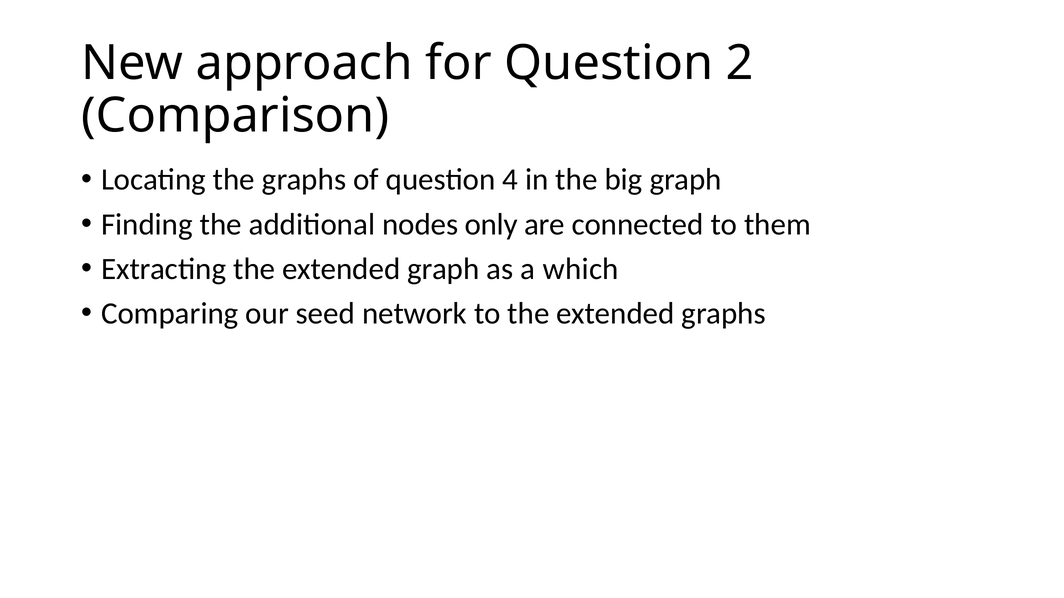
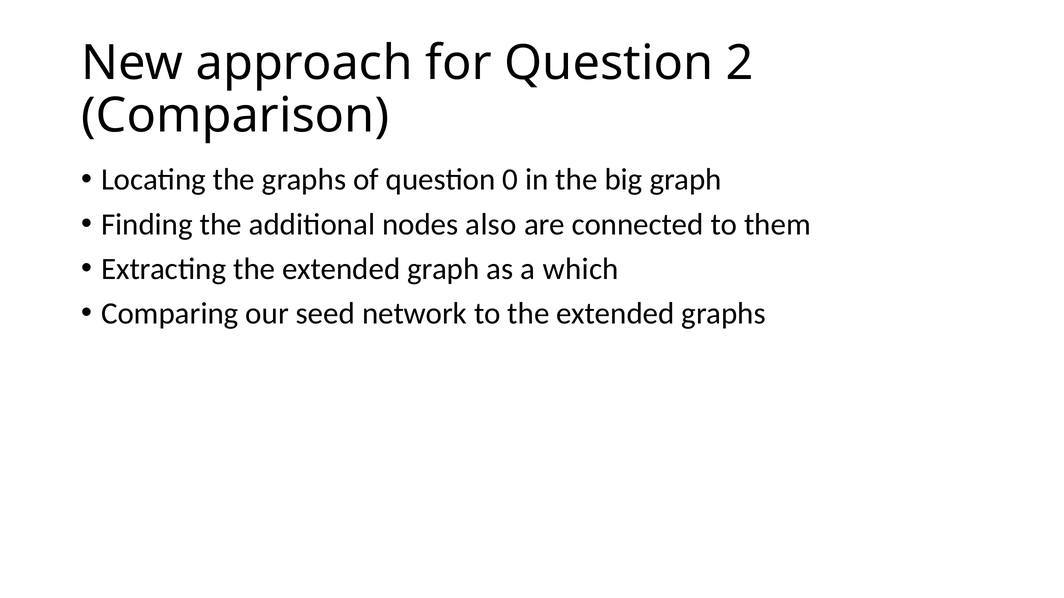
4: 4 -> 0
only: only -> also
